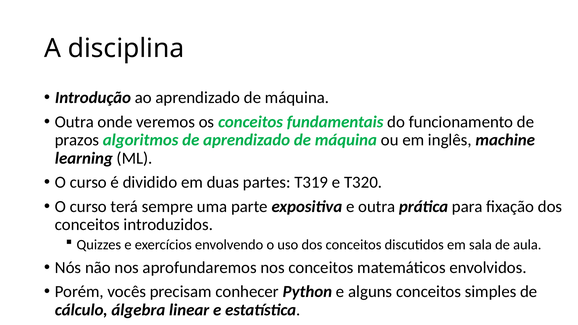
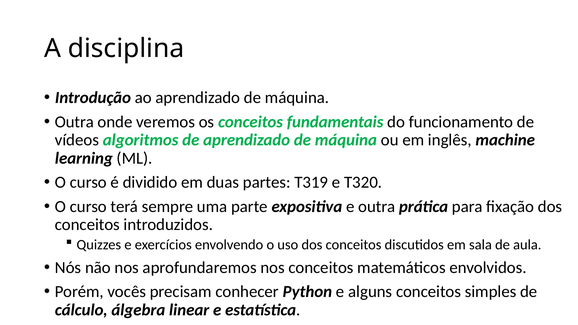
prazos: prazos -> vídeos
